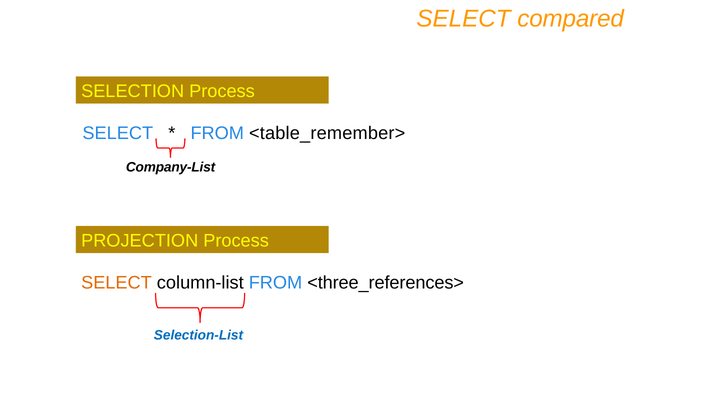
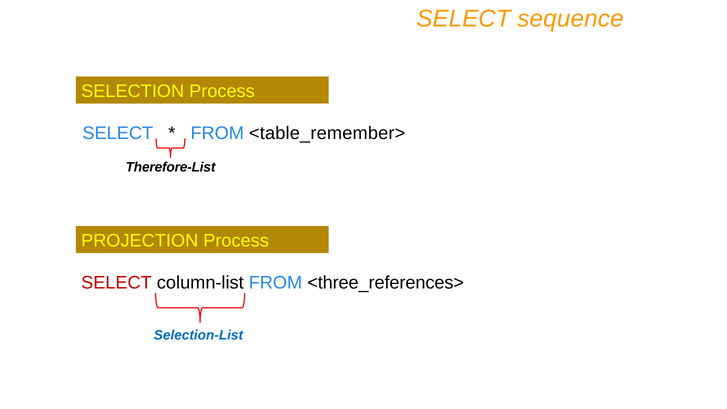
compared: compared -> sequence
Company-List: Company-List -> Therefore-List
SELECT at (116, 283) colour: orange -> red
